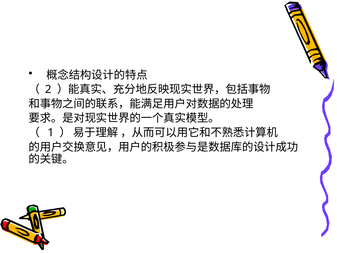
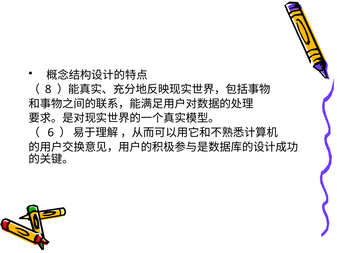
2: 2 -> 8
1: 1 -> 6
